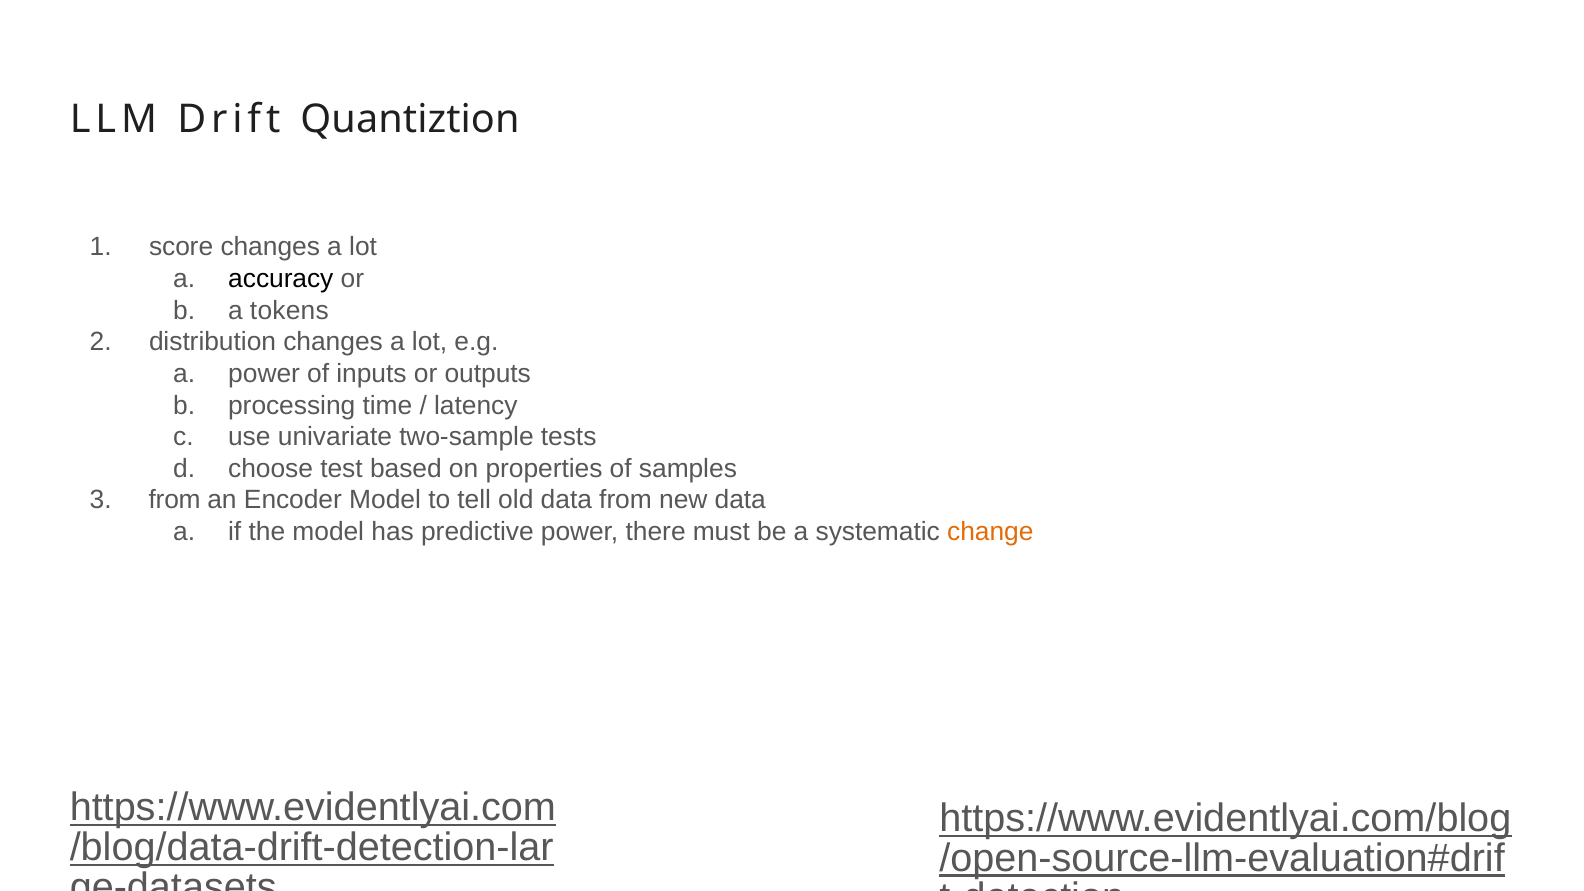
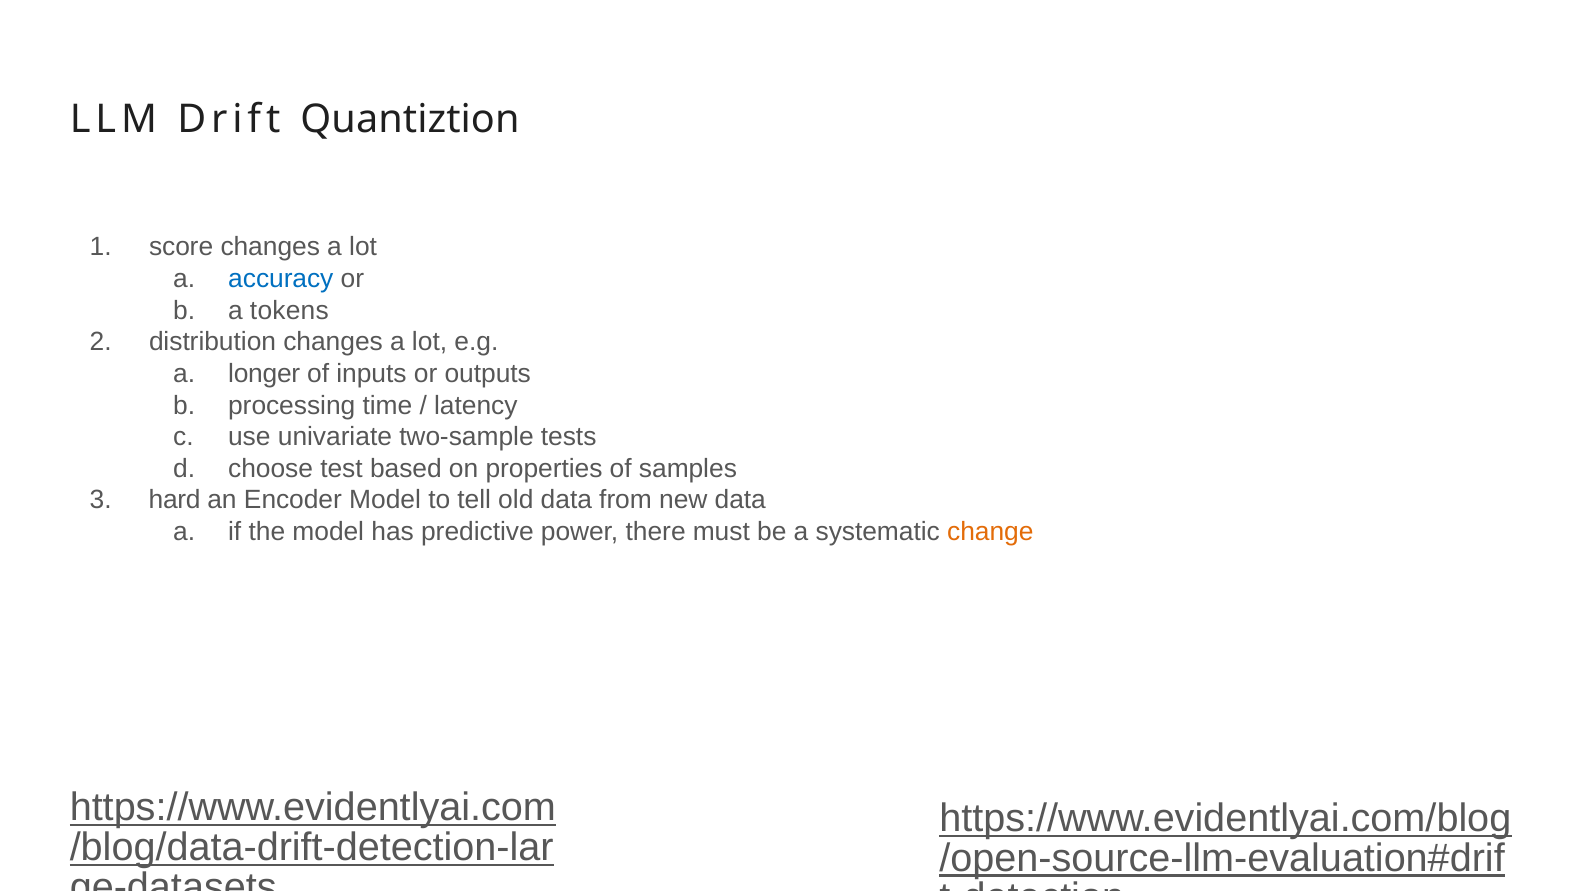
accuracy colour: black -> blue
a power: power -> longer
from at (175, 500): from -> hard
